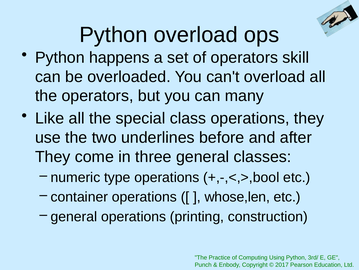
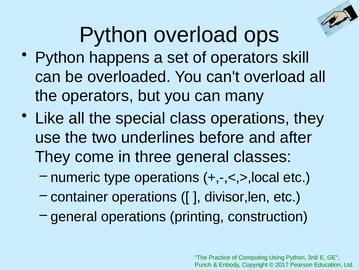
+,-,<,>,bool: +,-,<,>,bool -> +,-,<,>,local
whose,len: whose,len -> divisor,len
